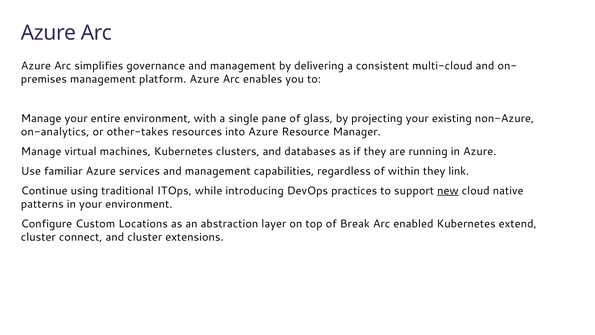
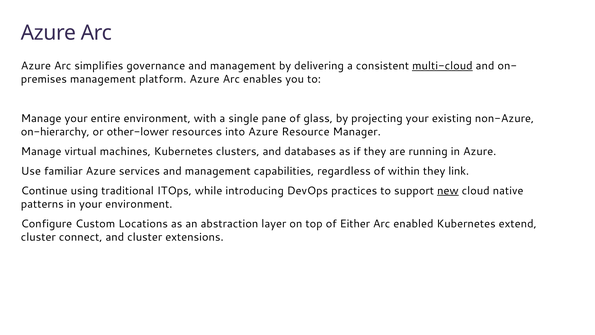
multi-cloud underline: none -> present
on-analytics: on-analytics -> on-hierarchy
other-takes: other-takes -> other-lower
Break: Break -> Either
